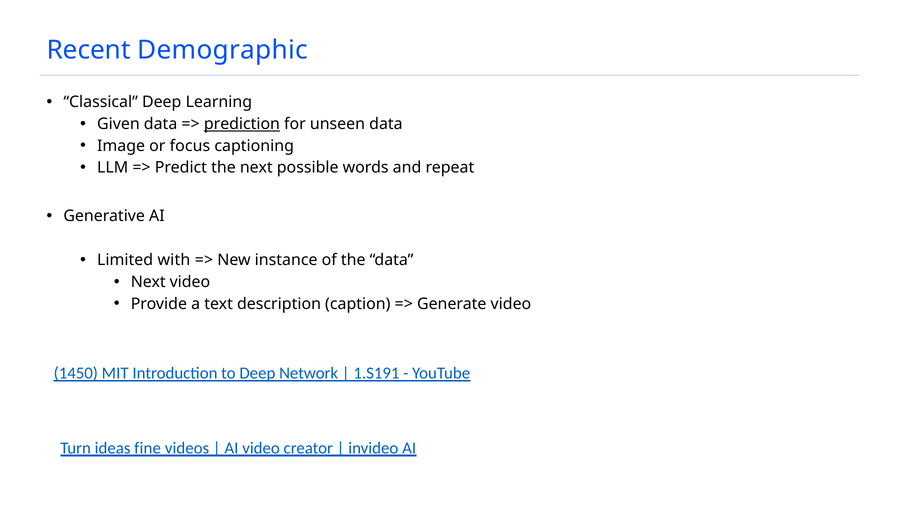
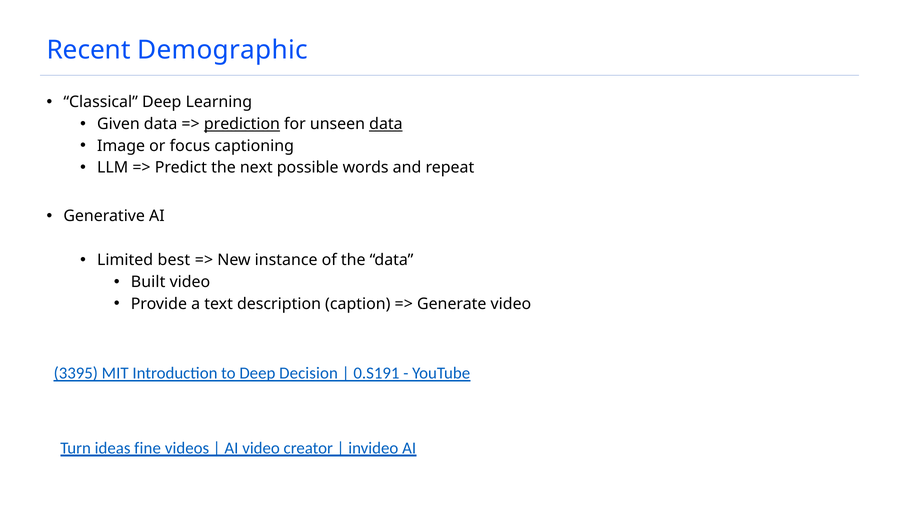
data at (386, 124) underline: none -> present
with: with -> best
Next at (148, 282): Next -> Built
1450: 1450 -> 3395
Network: Network -> Decision
1.S191: 1.S191 -> 0.S191
